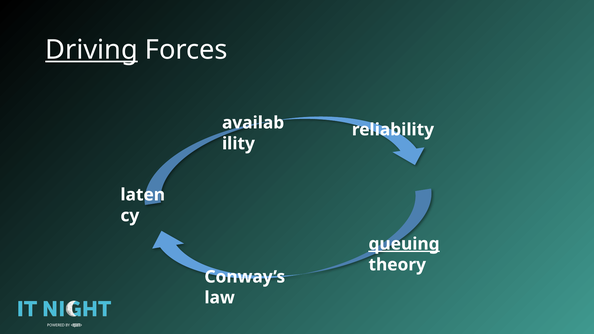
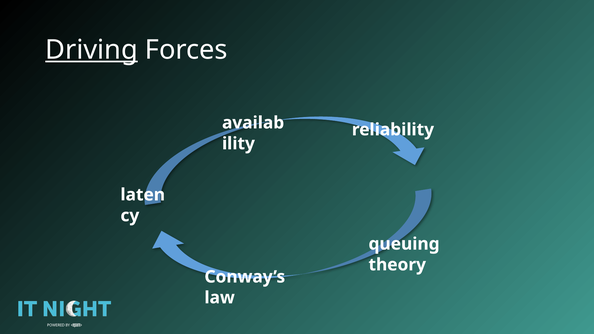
queuing underline: present -> none
